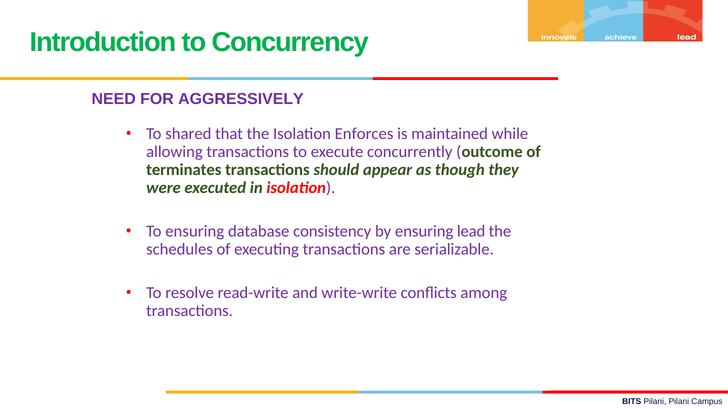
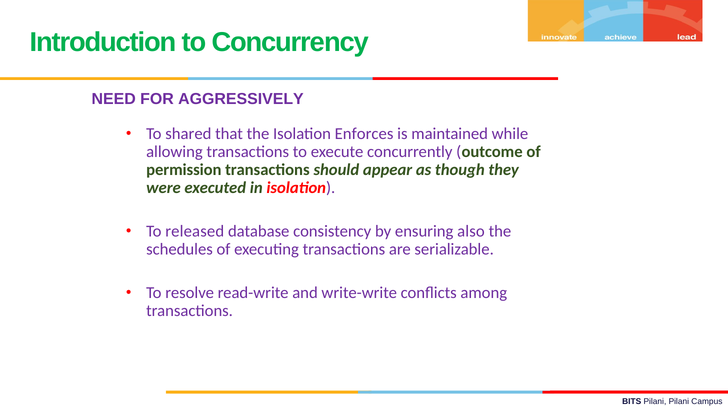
terminates: terminates -> permission
To ensuring: ensuring -> released
lead: lead -> also
